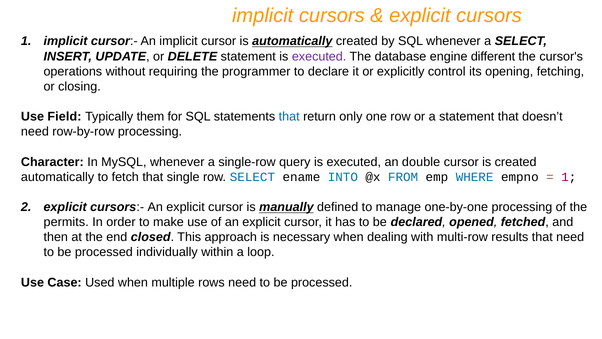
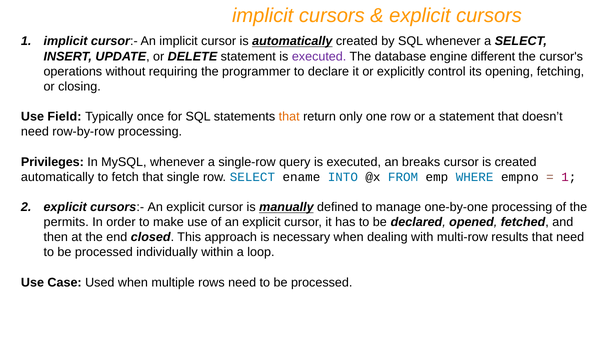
them: them -> once
that at (289, 117) colour: blue -> orange
Character: Character -> Privileges
double: double -> breaks
